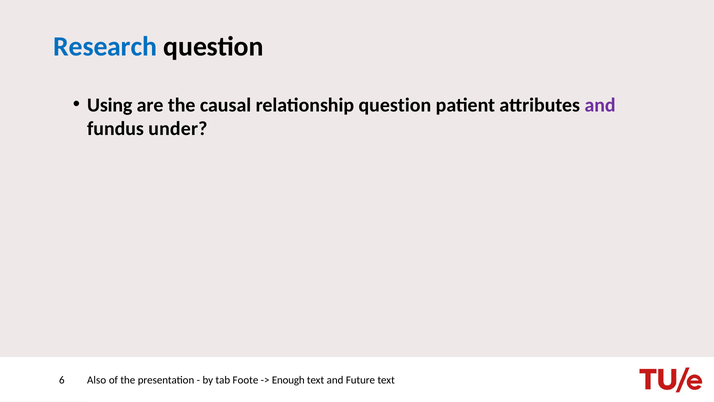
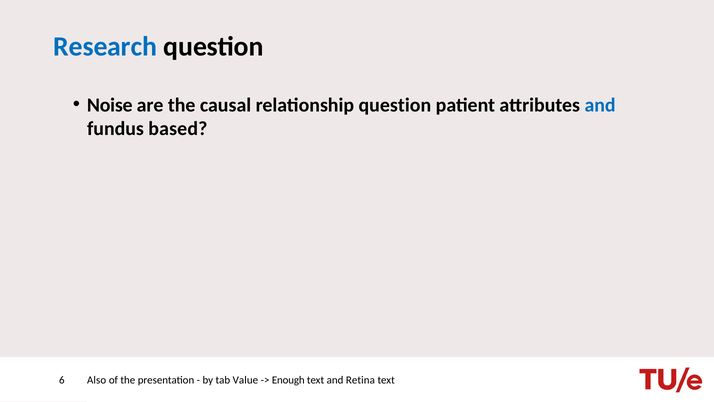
Using: Using -> Noise
and at (600, 105) colour: purple -> blue
under: under -> based
Foote: Foote -> Value
Future: Future -> Retina
